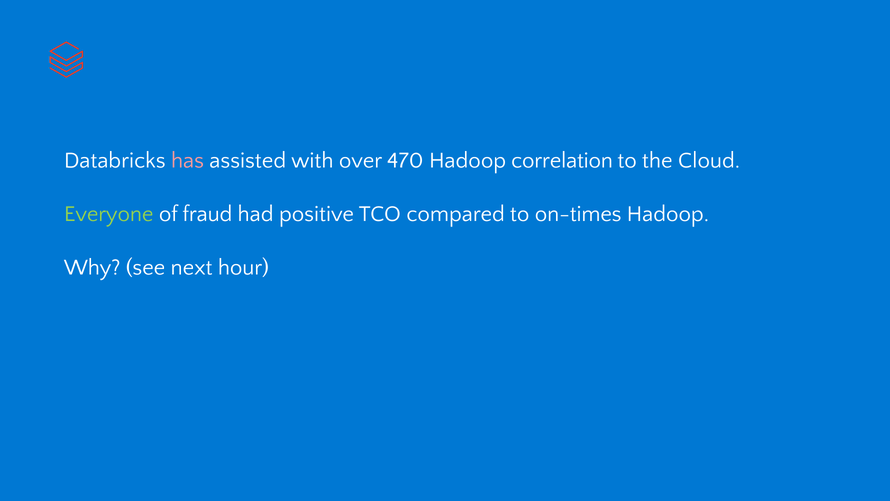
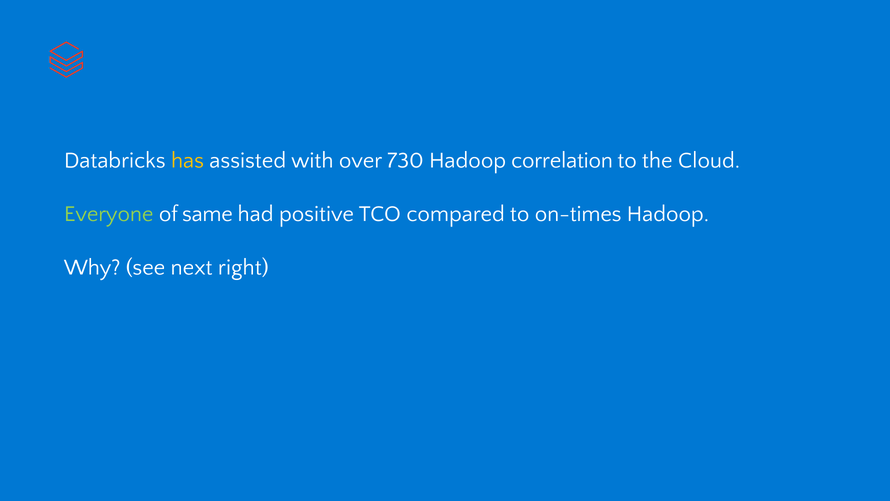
has colour: pink -> yellow
470: 470 -> 730
fraud: fraud -> same
hour: hour -> right
